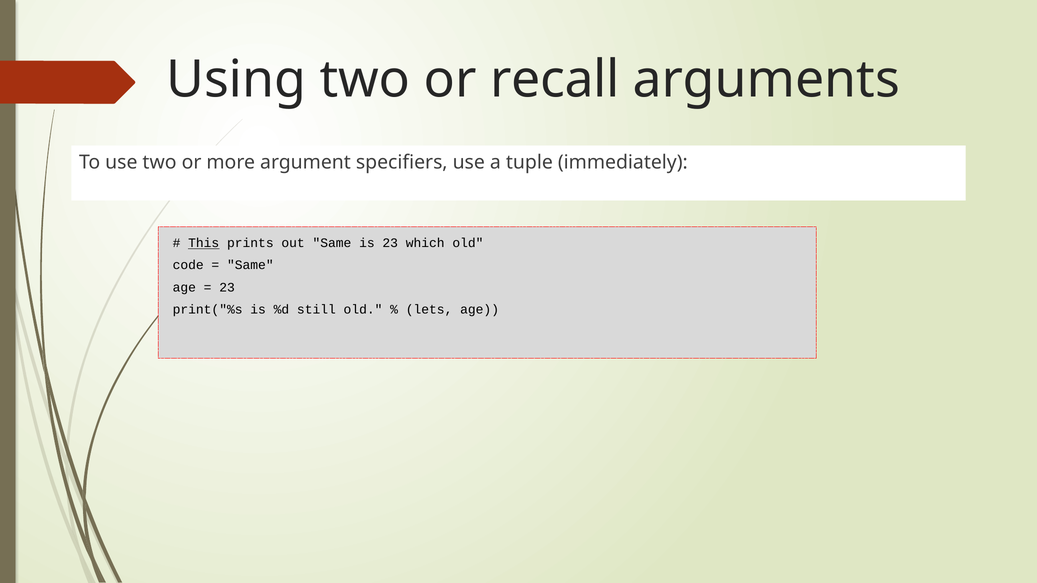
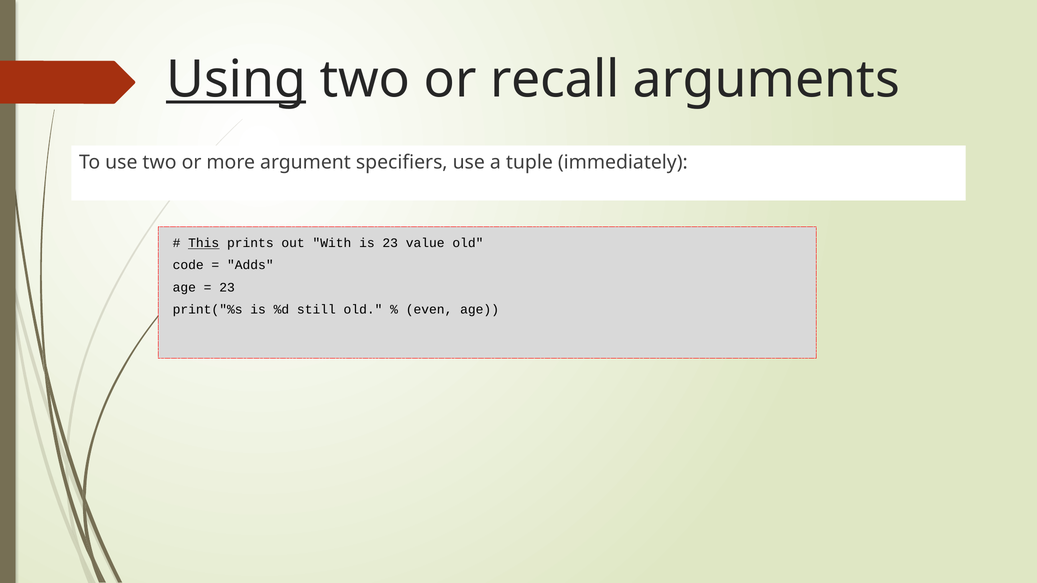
Using underline: none -> present
out Same: Same -> With
which: which -> value
Same at (250, 265): Same -> Adds
lets: lets -> even
